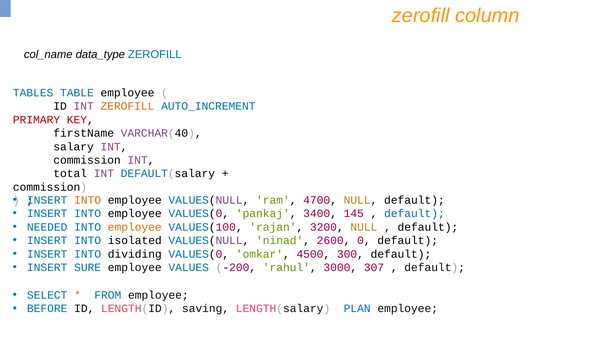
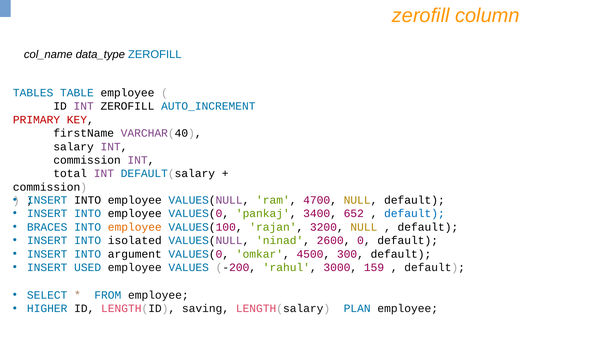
ZEROFILL at (127, 106) colour: orange -> black
INTO at (88, 200) colour: orange -> black
145: 145 -> 652
NEEDED: NEEDED -> BRACES
dividing: dividing -> argument
SURE: SURE -> USED
307: 307 -> 159
BEFORE: BEFORE -> HIGHER
